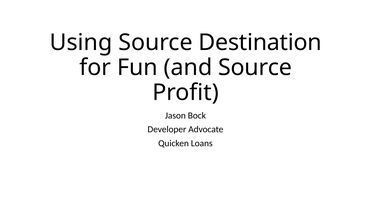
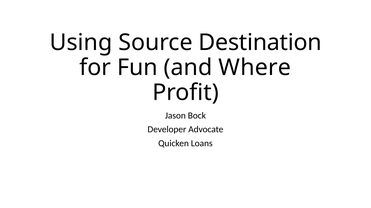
and Source: Source -> Where
